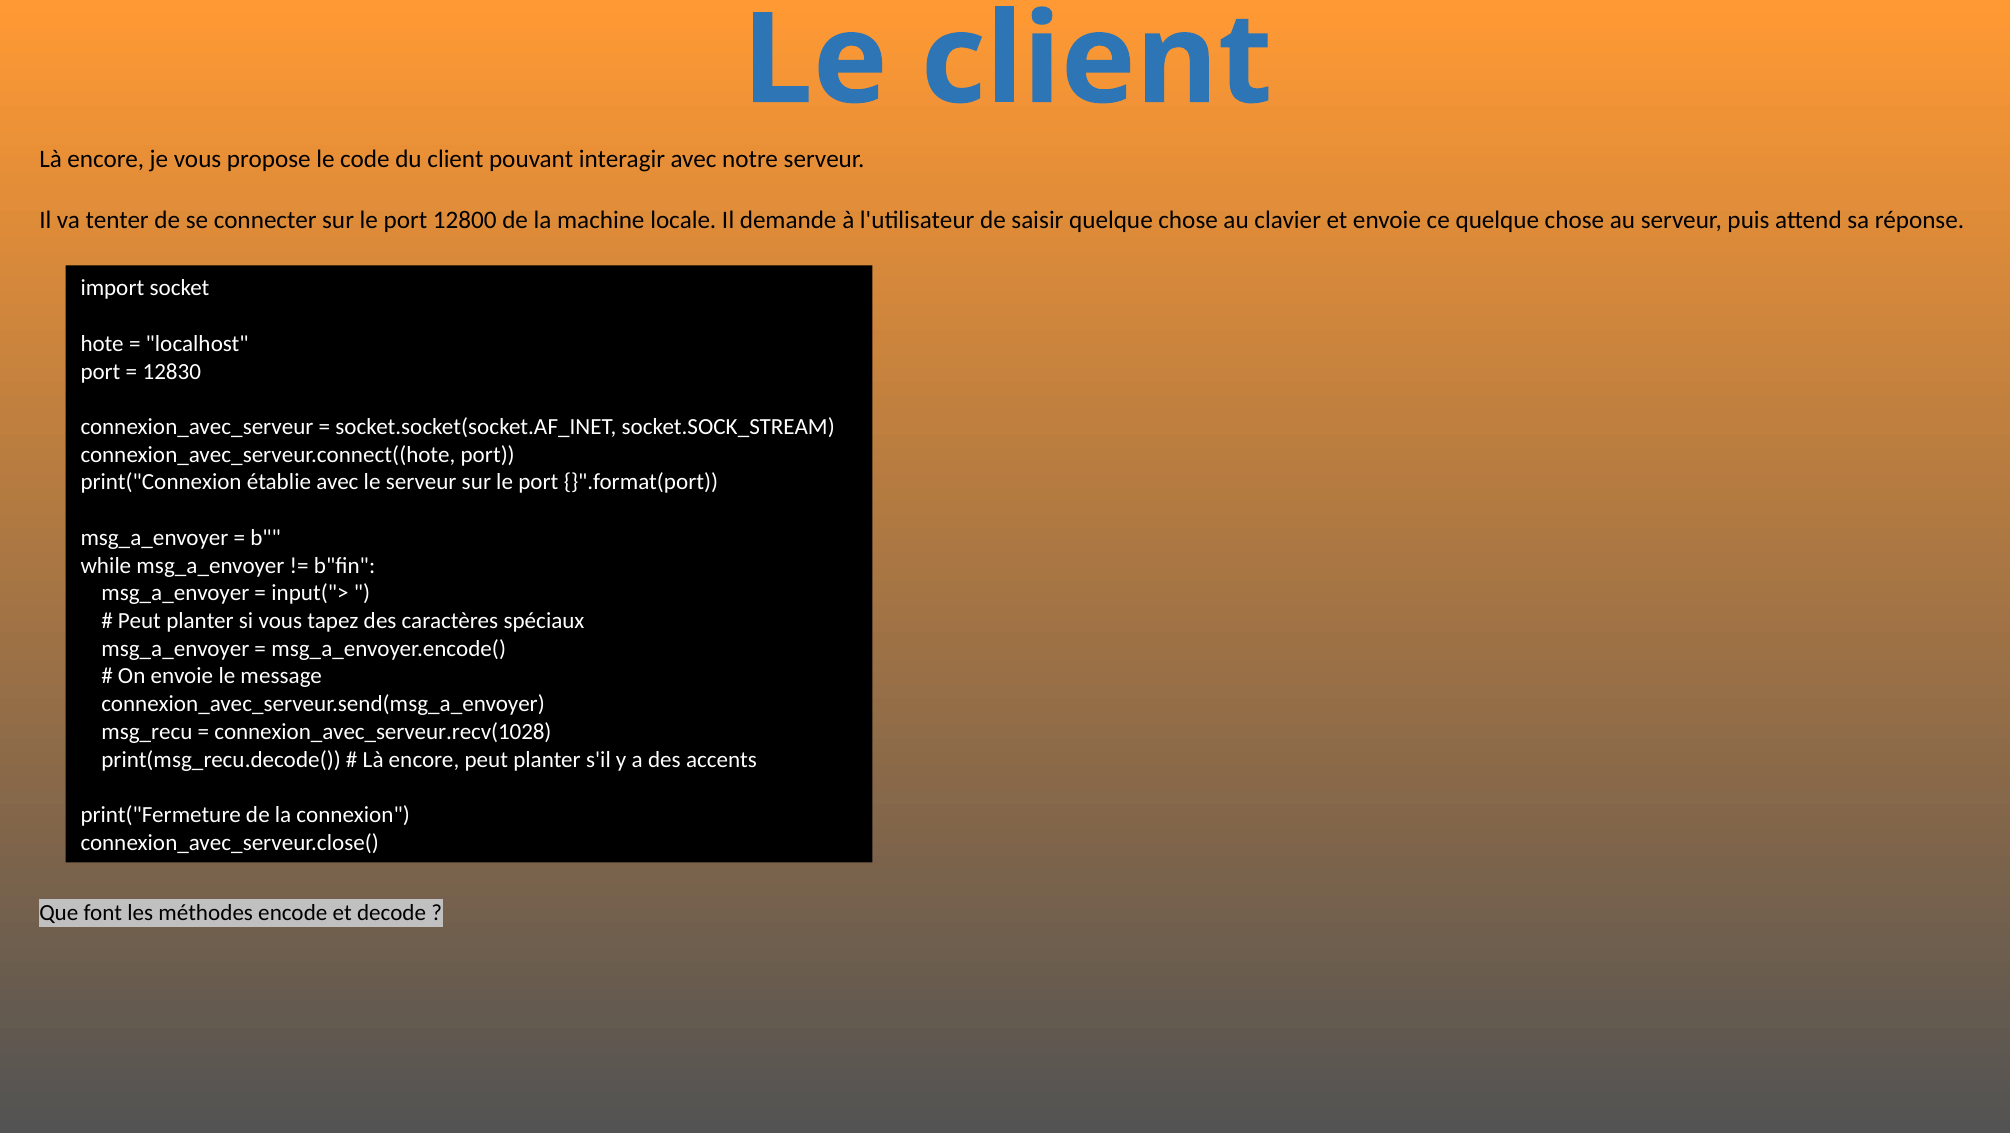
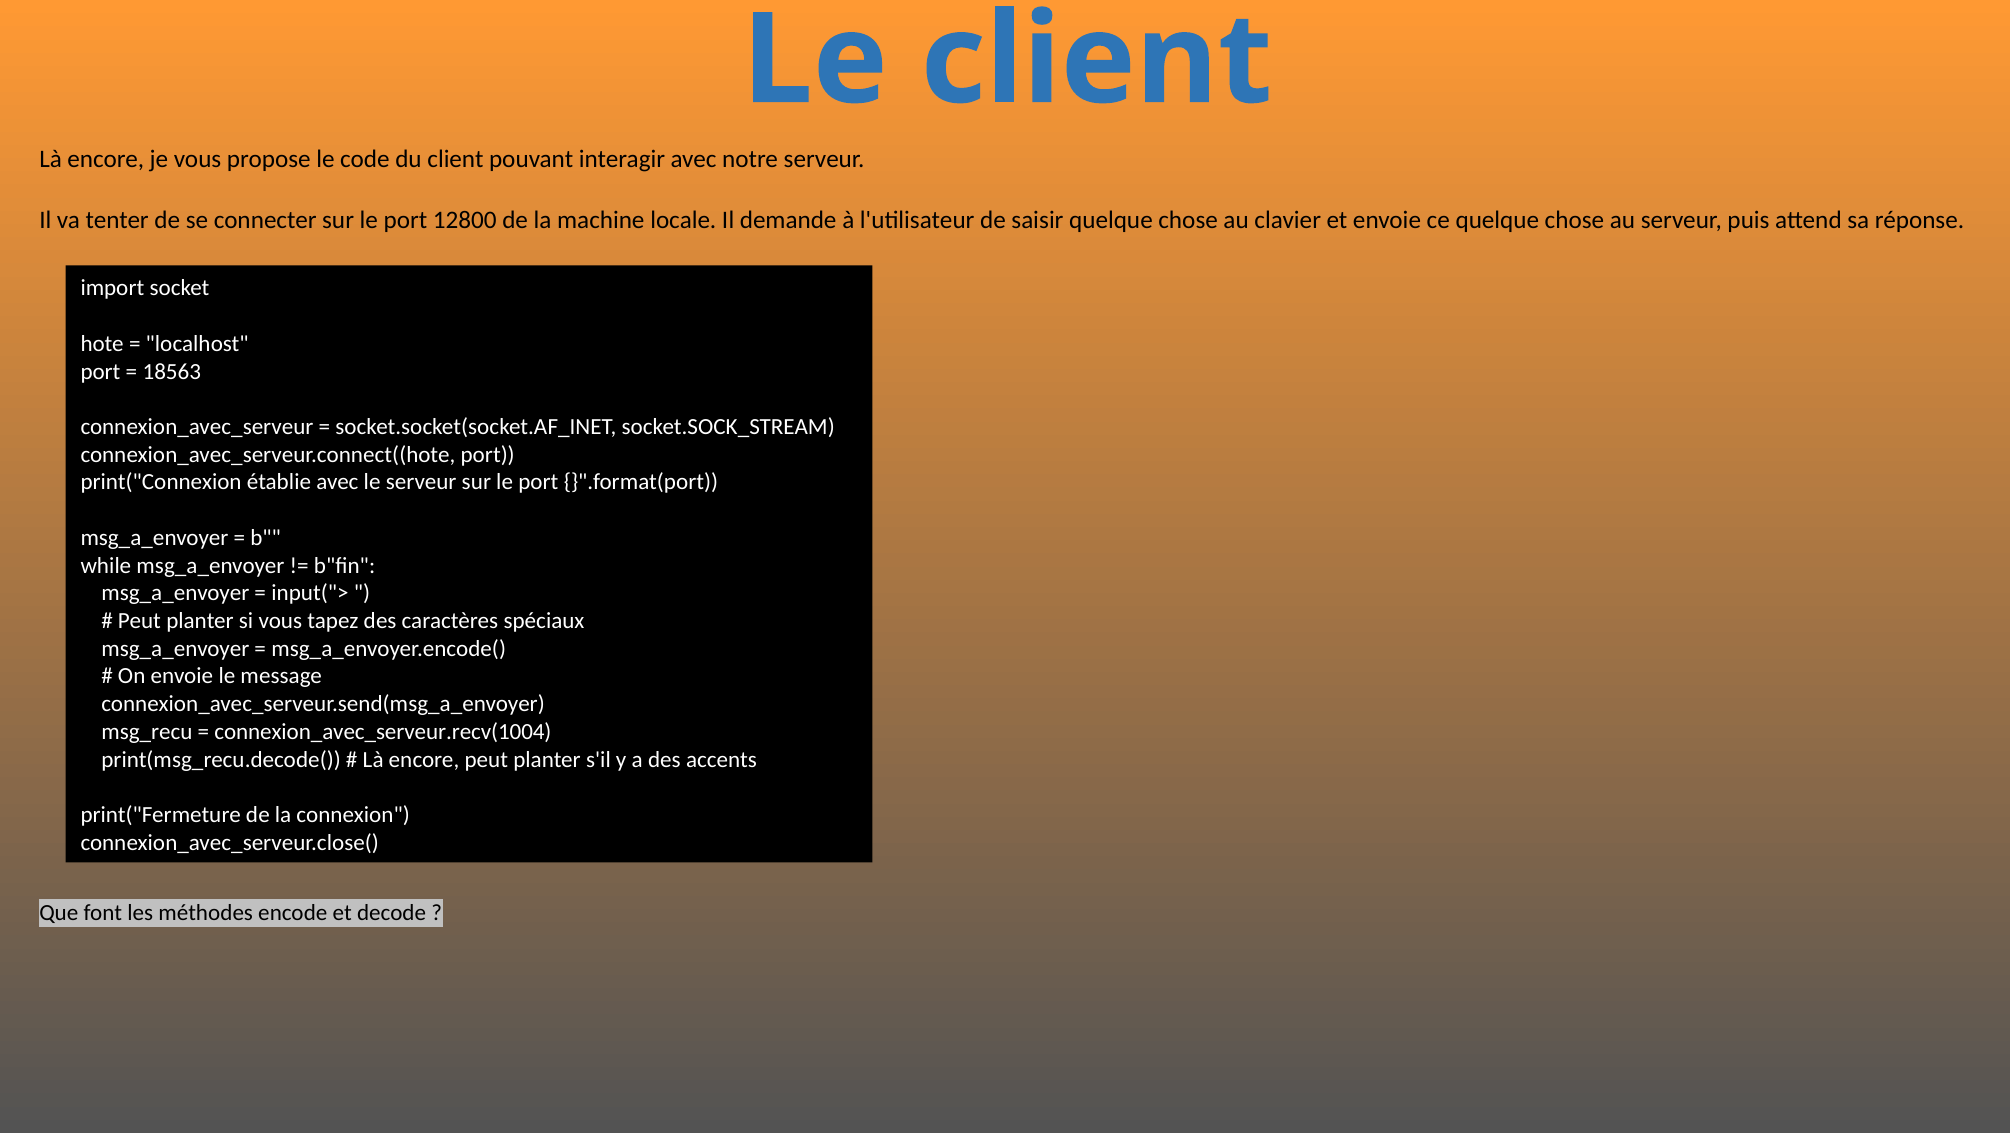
12830: 12830 -> 18563
connexion_avec_serveur.recv(1028: connexion_avec_serveur.recv(1028 -> connexion_avec_serveur.recv(1004
